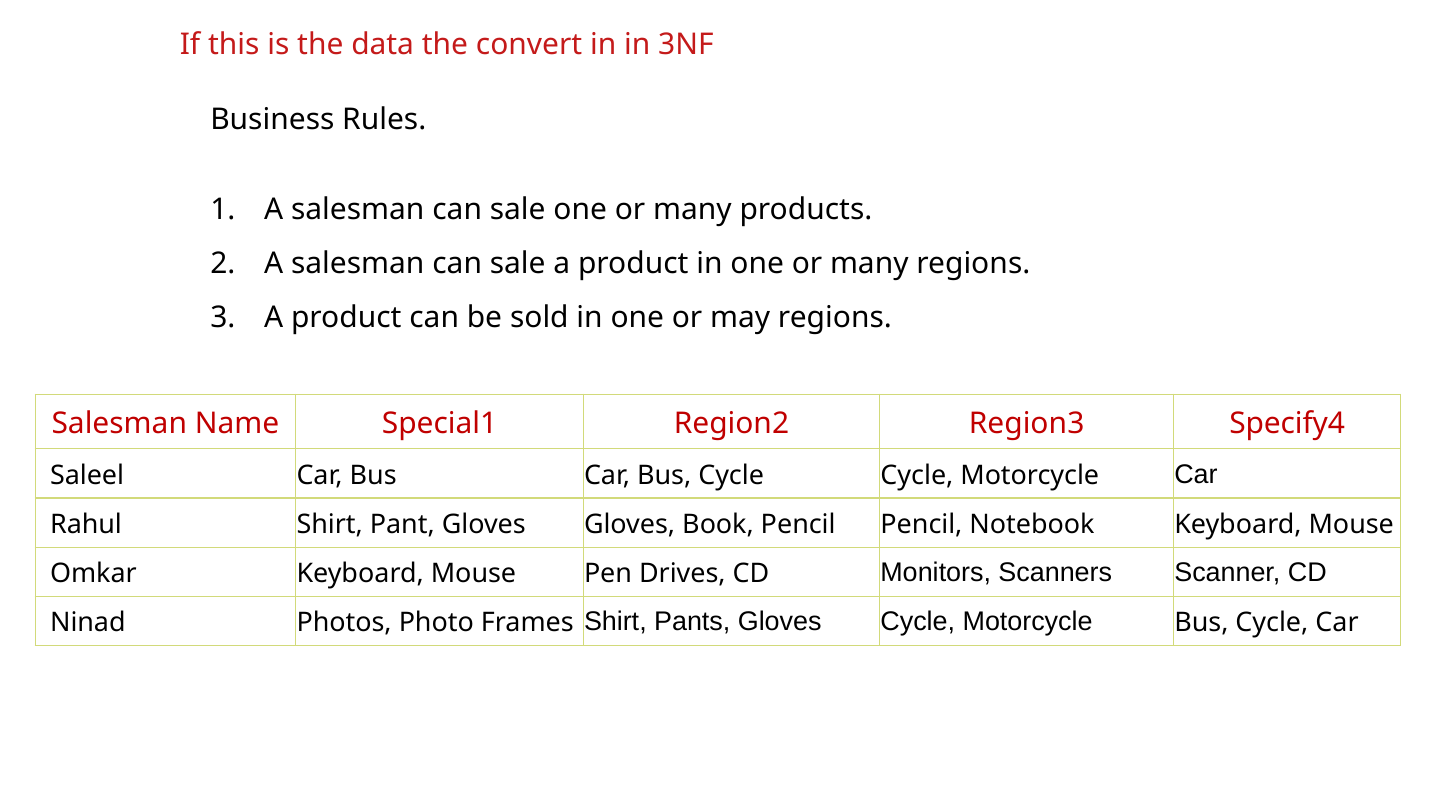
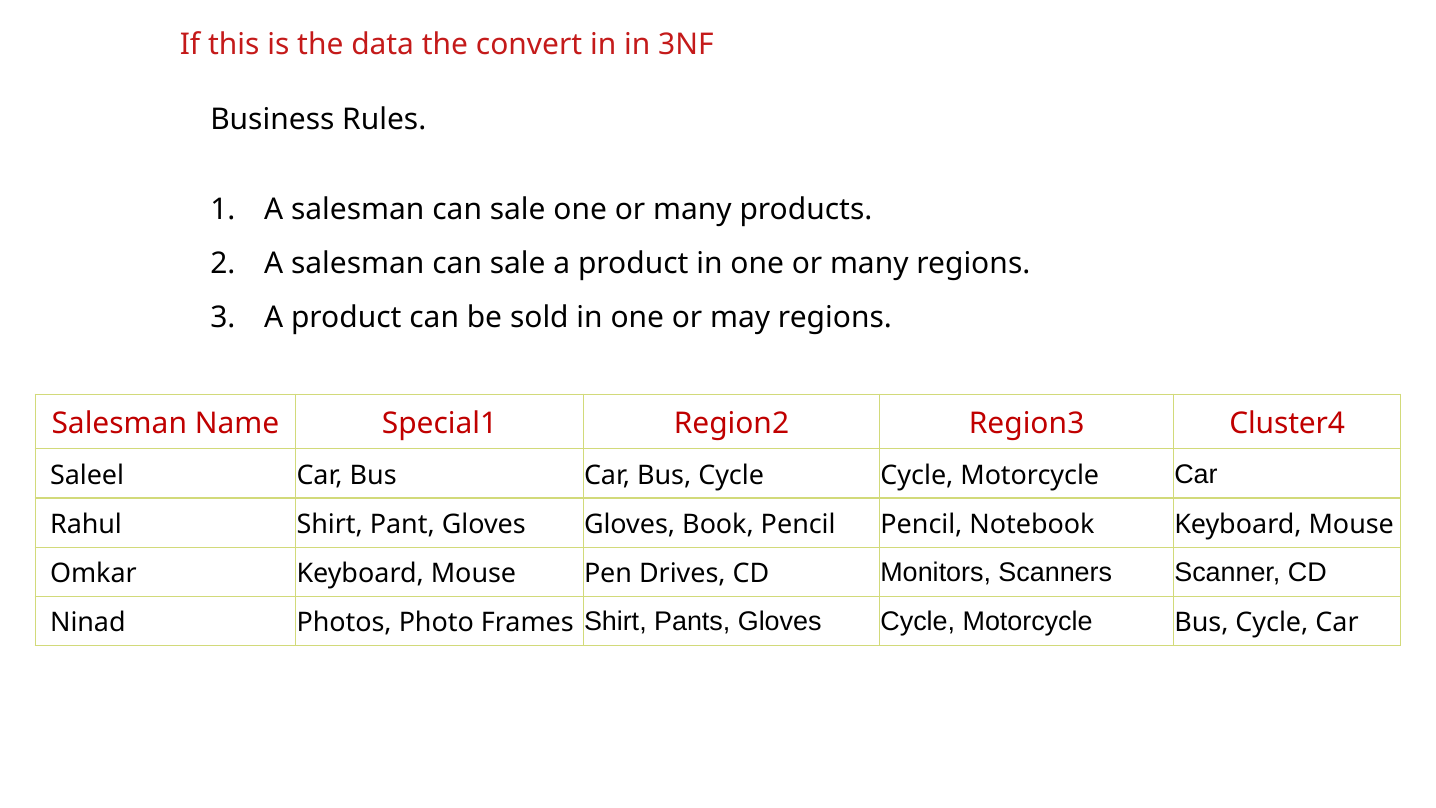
Specify4: Specify4 -> Cluster4
